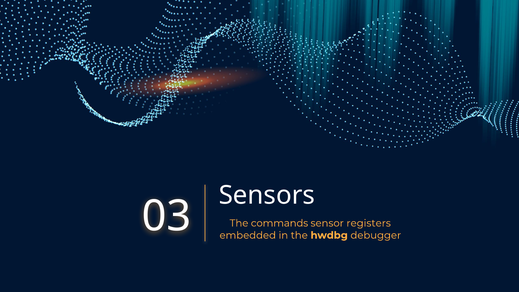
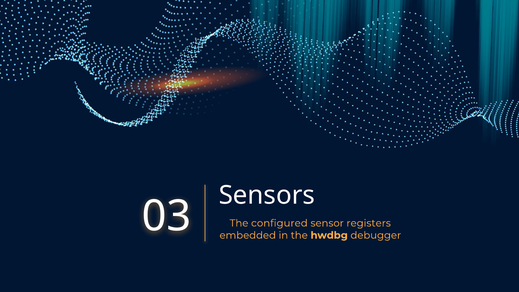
commands: commands -> configured
